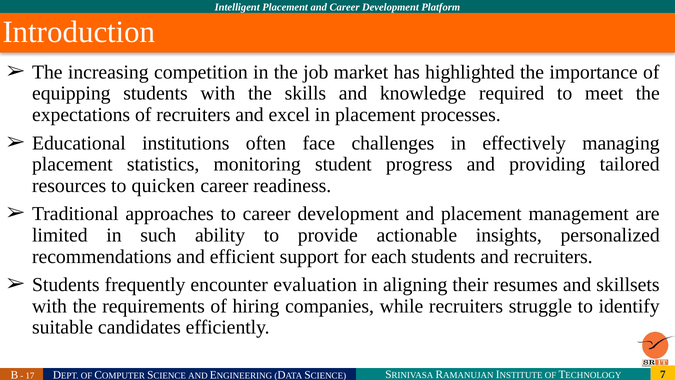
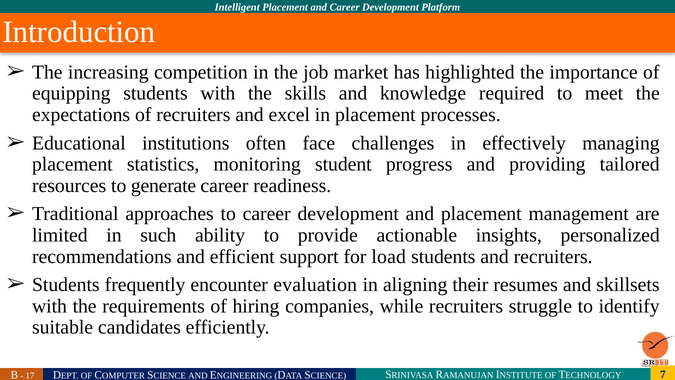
quicken: quicken -> generate
each: each -> load
